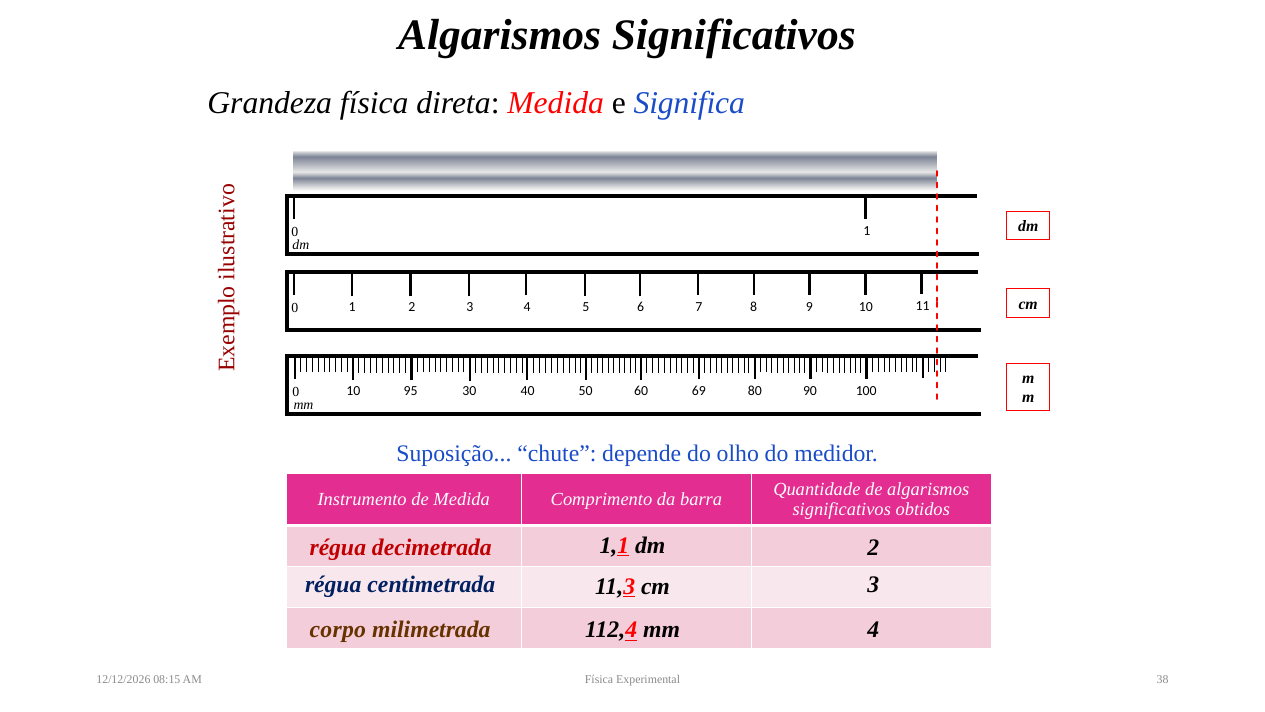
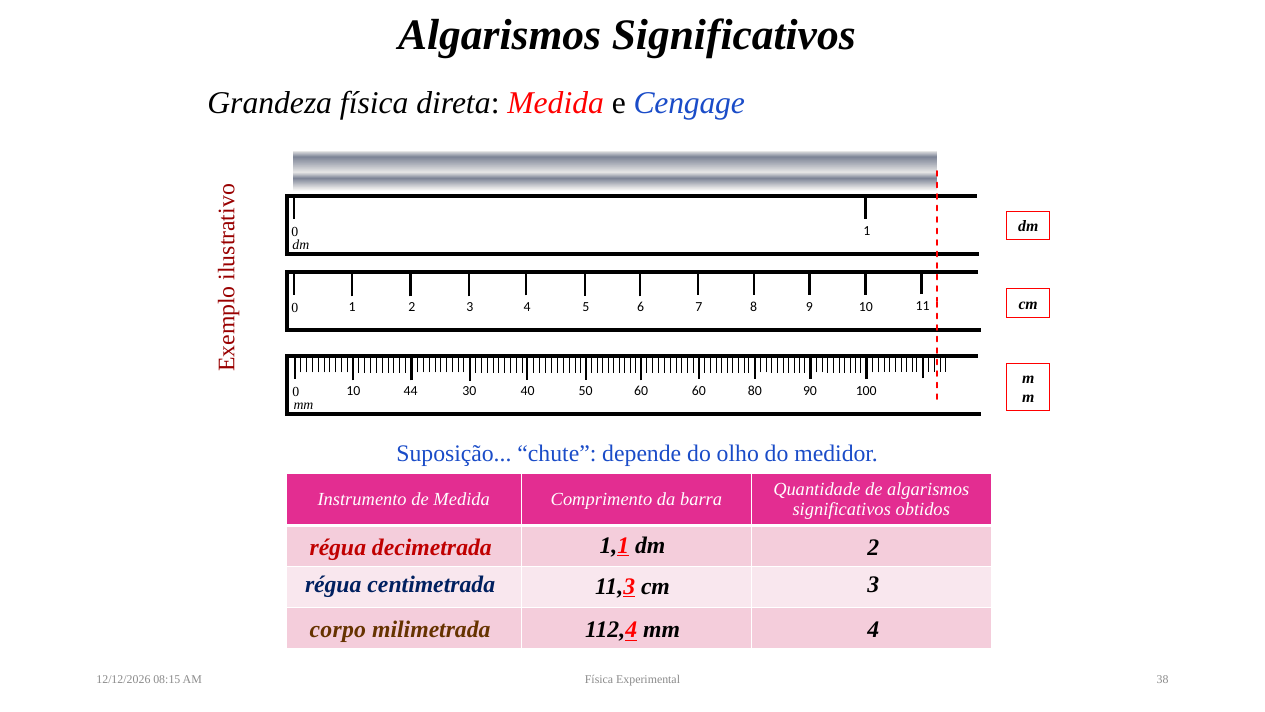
Significa: Significa -> Cengage
95: 95 -> 44
60 69: 69 -> 60
